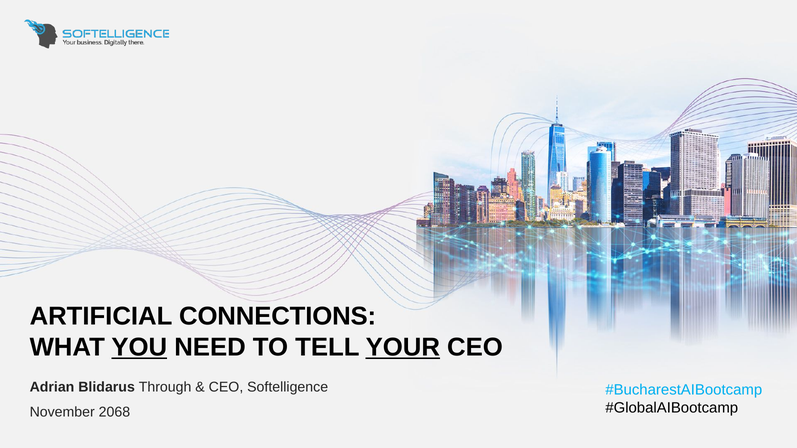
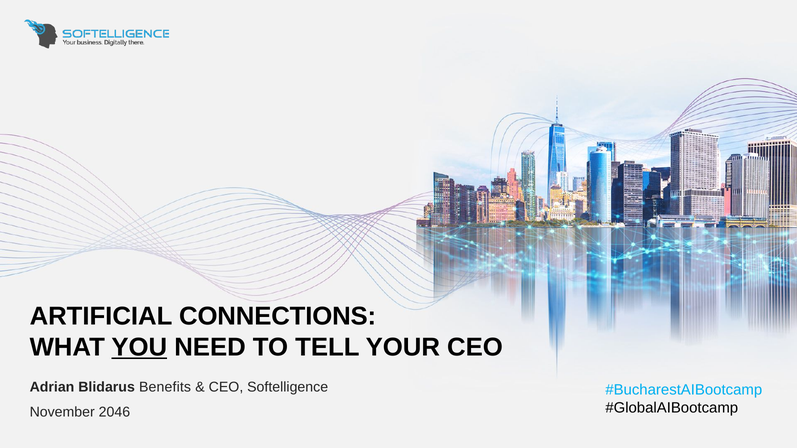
YOUR underline: present -> none
Through: Through -> Benefits
2068: 2068 -> 2046
